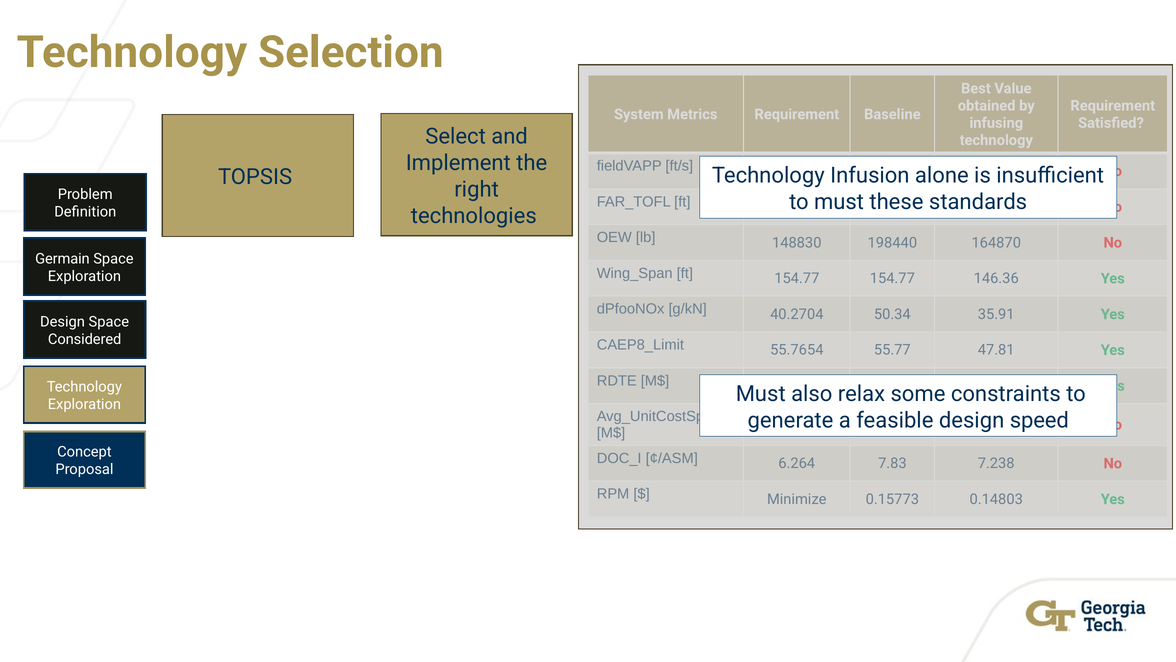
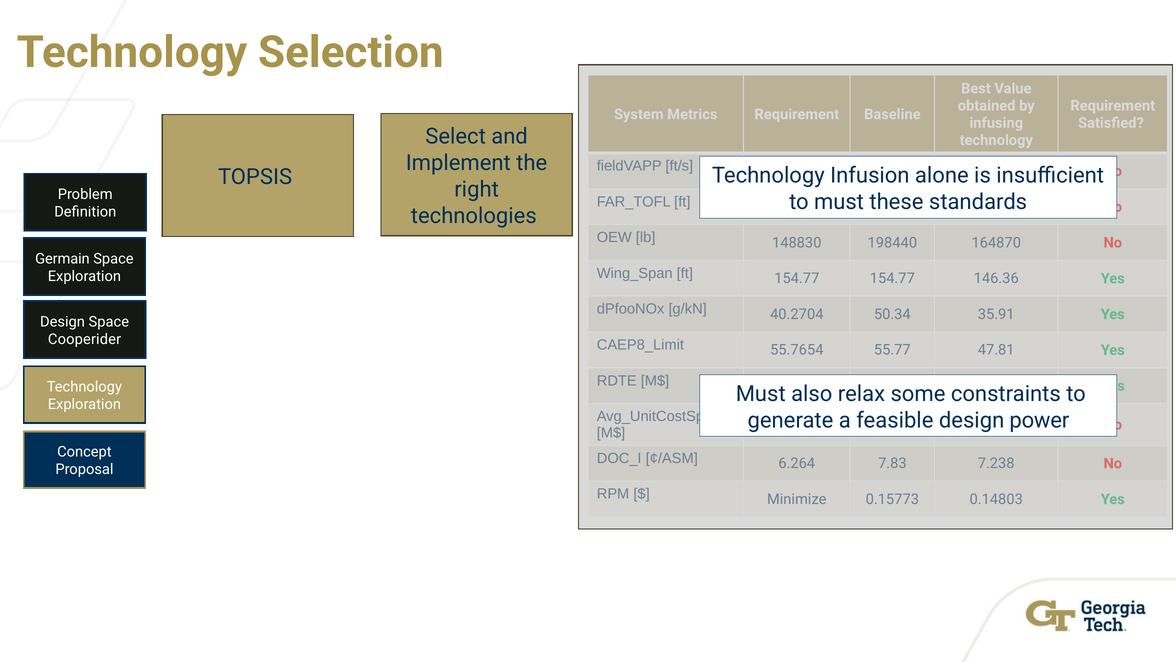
Considered: Considered -> Cooperider
speed: speed -> power
